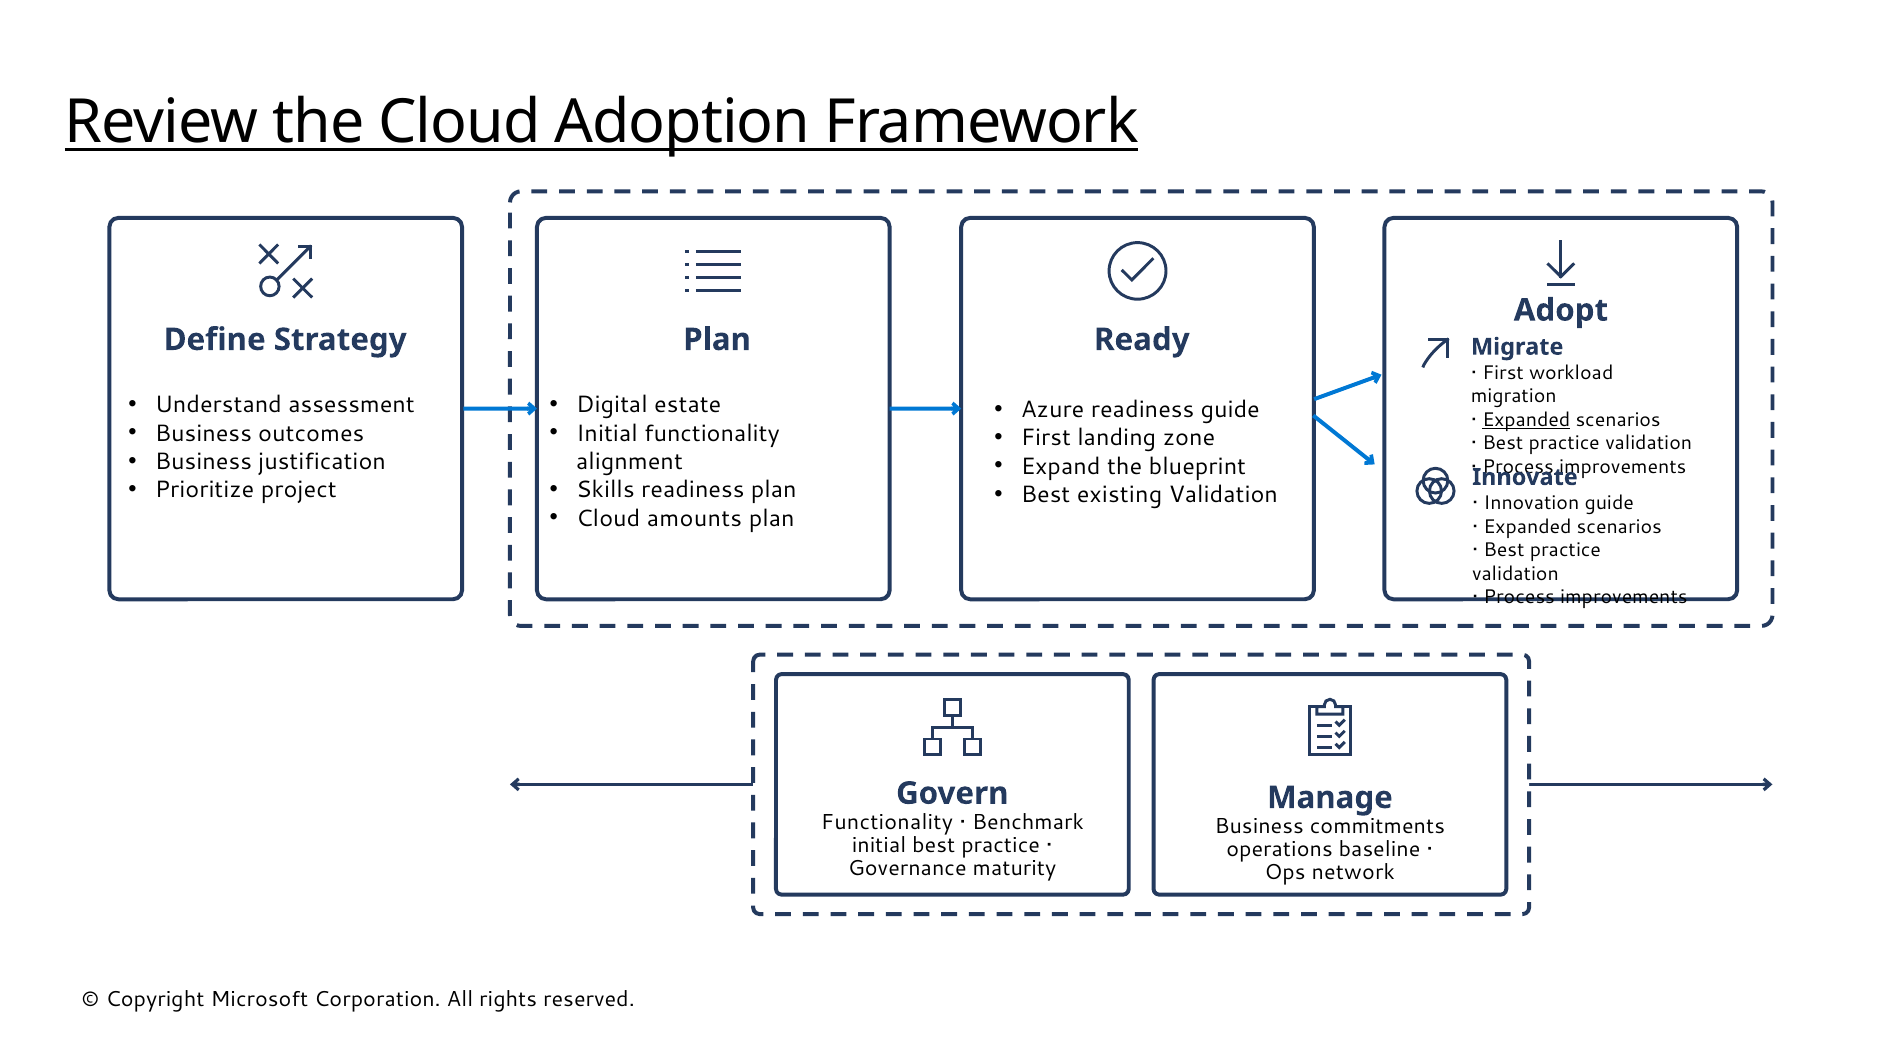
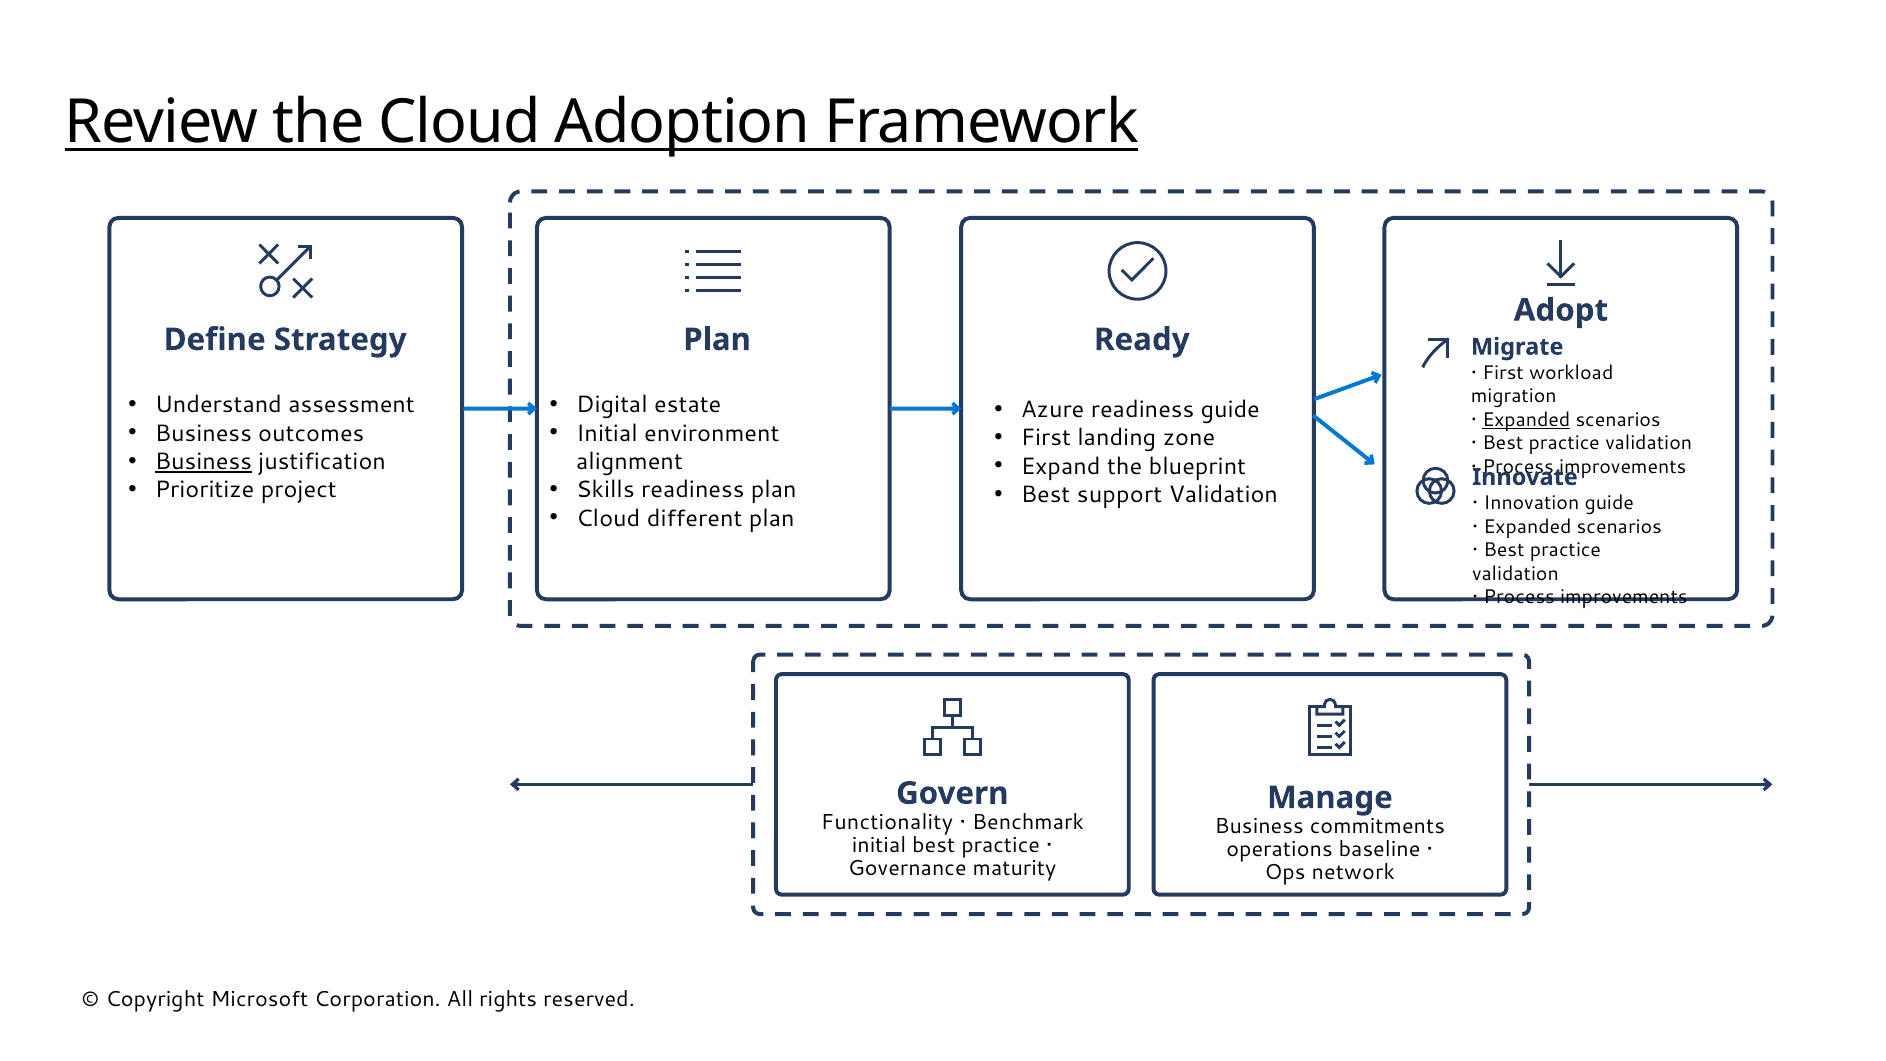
Initial functionality: functionality -> environment
Business at (203, 462) underline: none -> present
existing: existing -> support
amounts: amounts -> different
